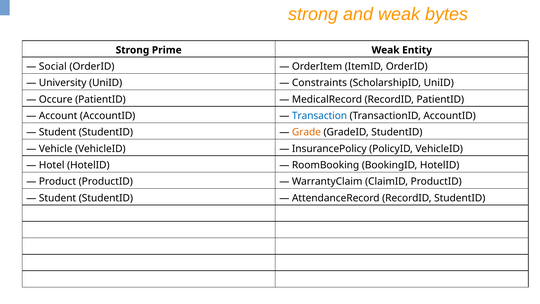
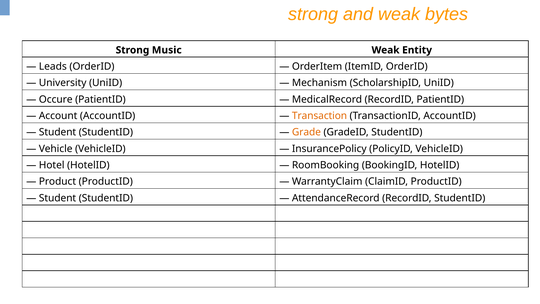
Prime: Prime -> Music
Social: Social -> Leads
Constraints: Constraints -> Mechanism
Transaction colour: blue -> orange
